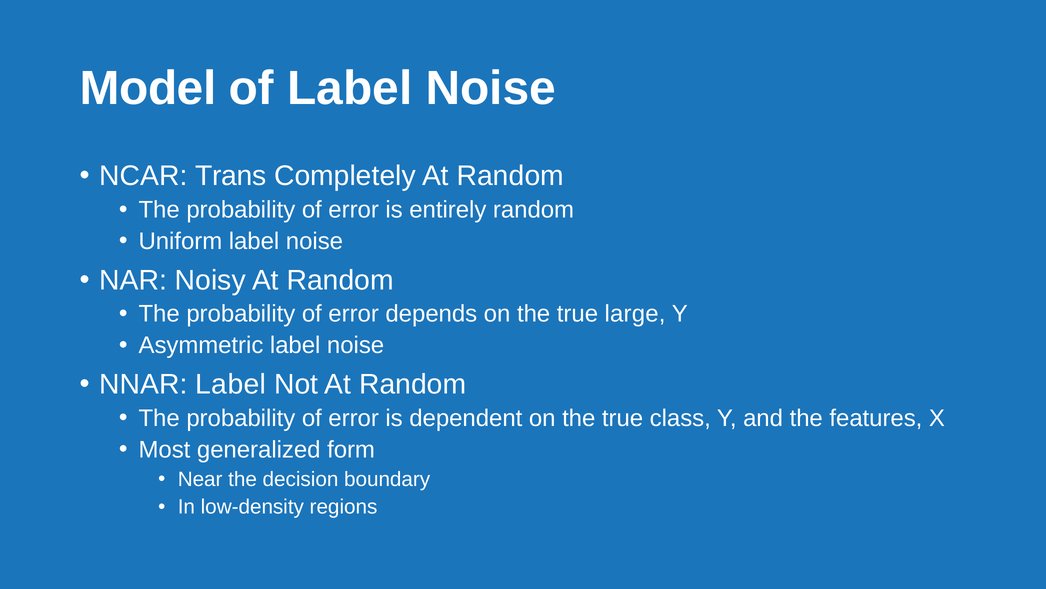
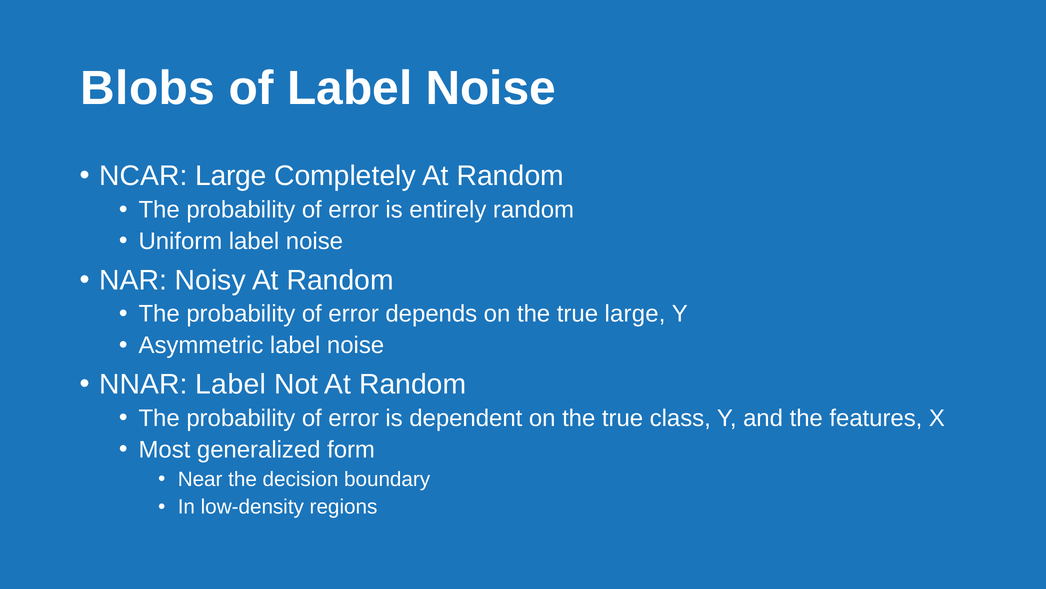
Model: Model -> Blobs
NCAR Trans: Trans -> Large
